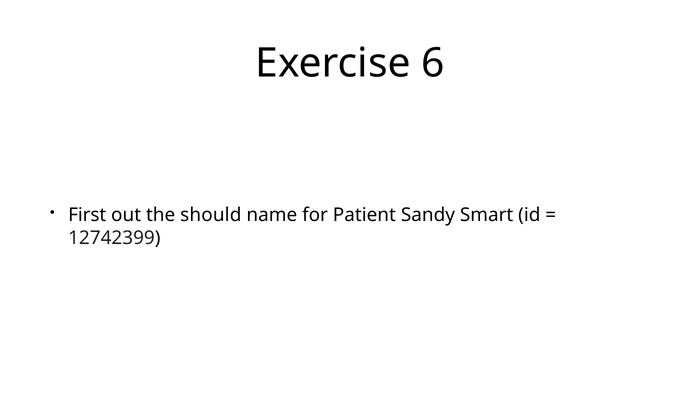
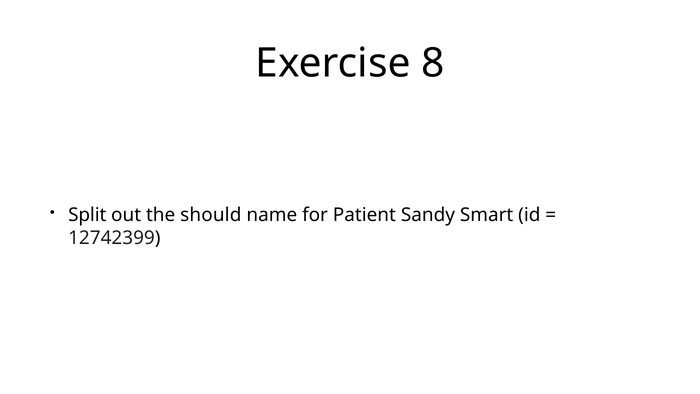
6: 6 -> 8
First: First -> Split
